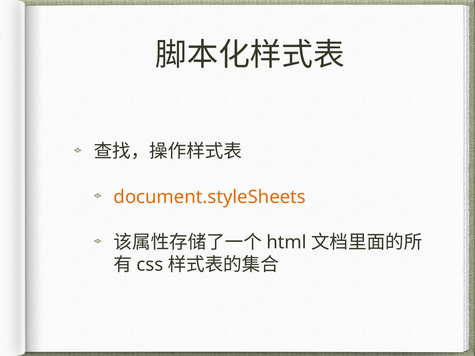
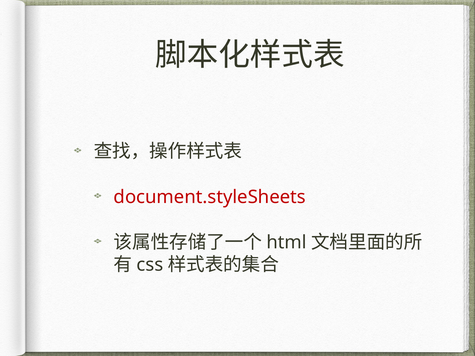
document.styleSheets colour: orange -> red
